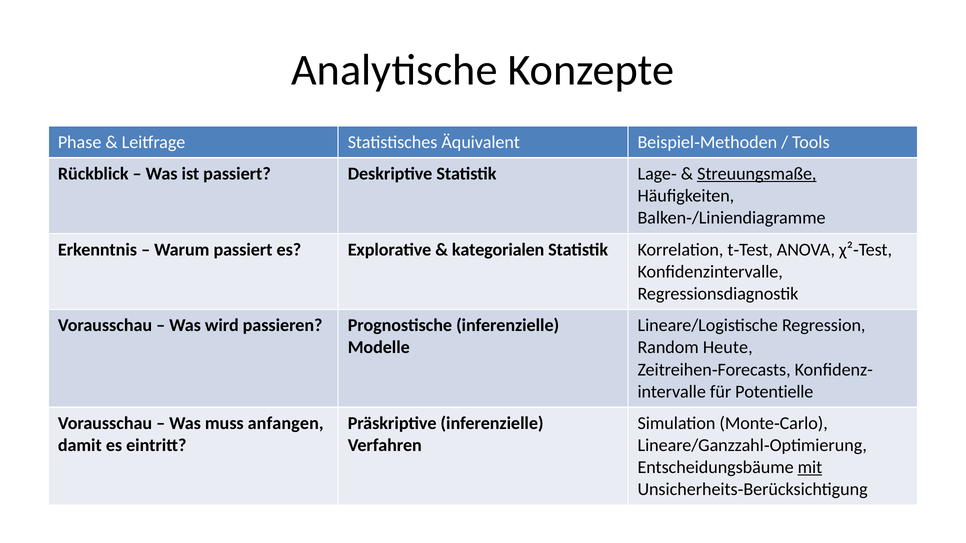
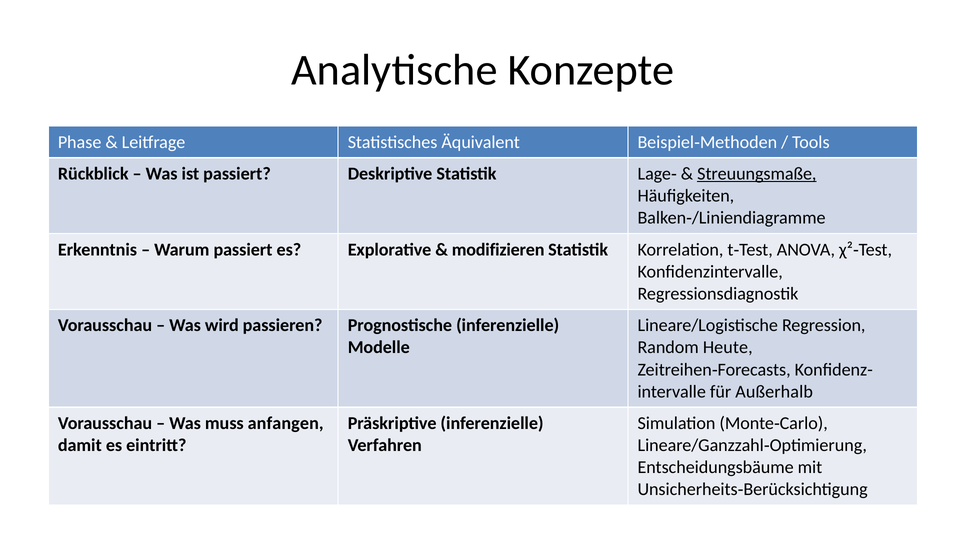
kategorialen: kategorialen -> modifizieren
Potentielle: Potentielle -> Außerhalb
mit underline: present -> none
